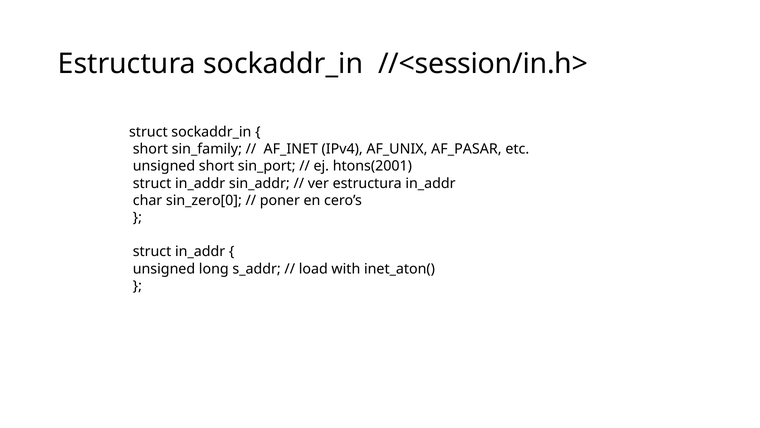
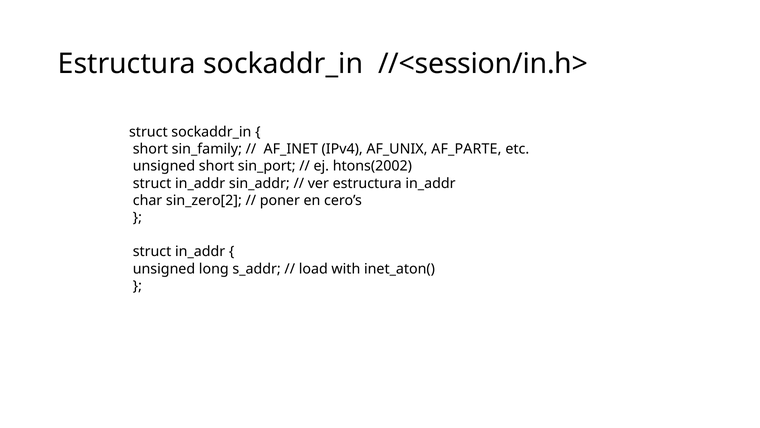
AF_PASAR: AF_PASAR -> AF_PARTE
htons(2001: htons(2001 -> htons(2002
sin_zero[0: sin_zero[0 -> sin_zero[2
